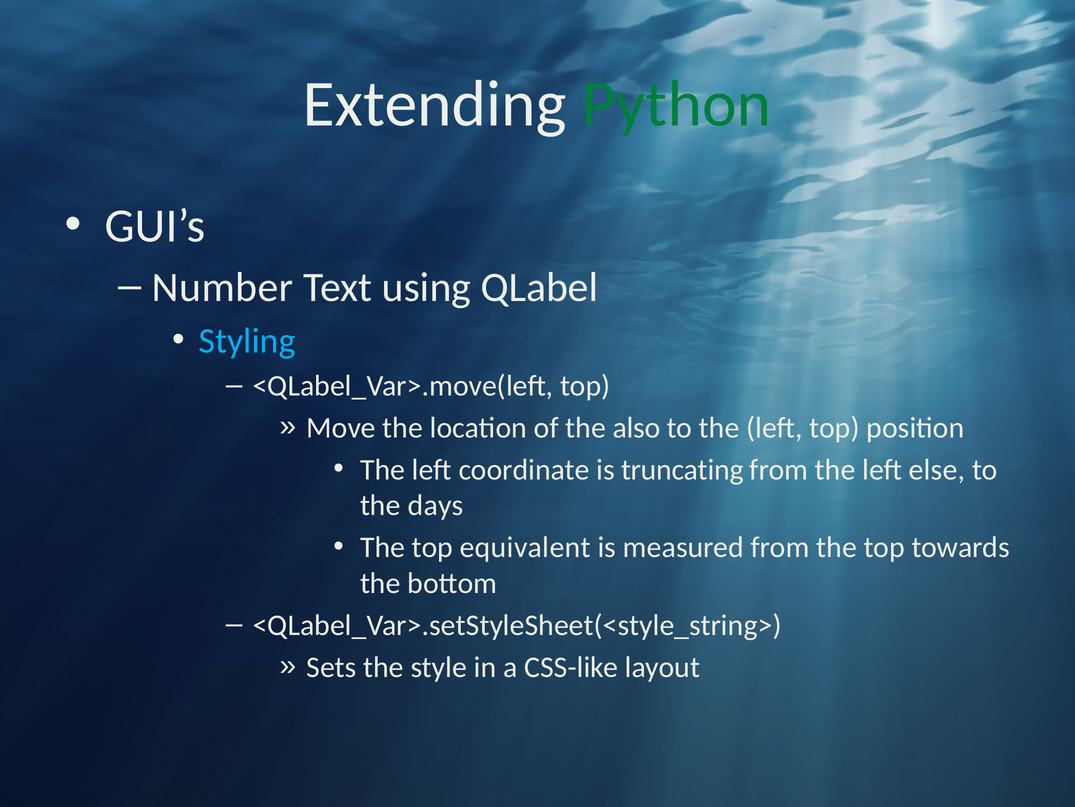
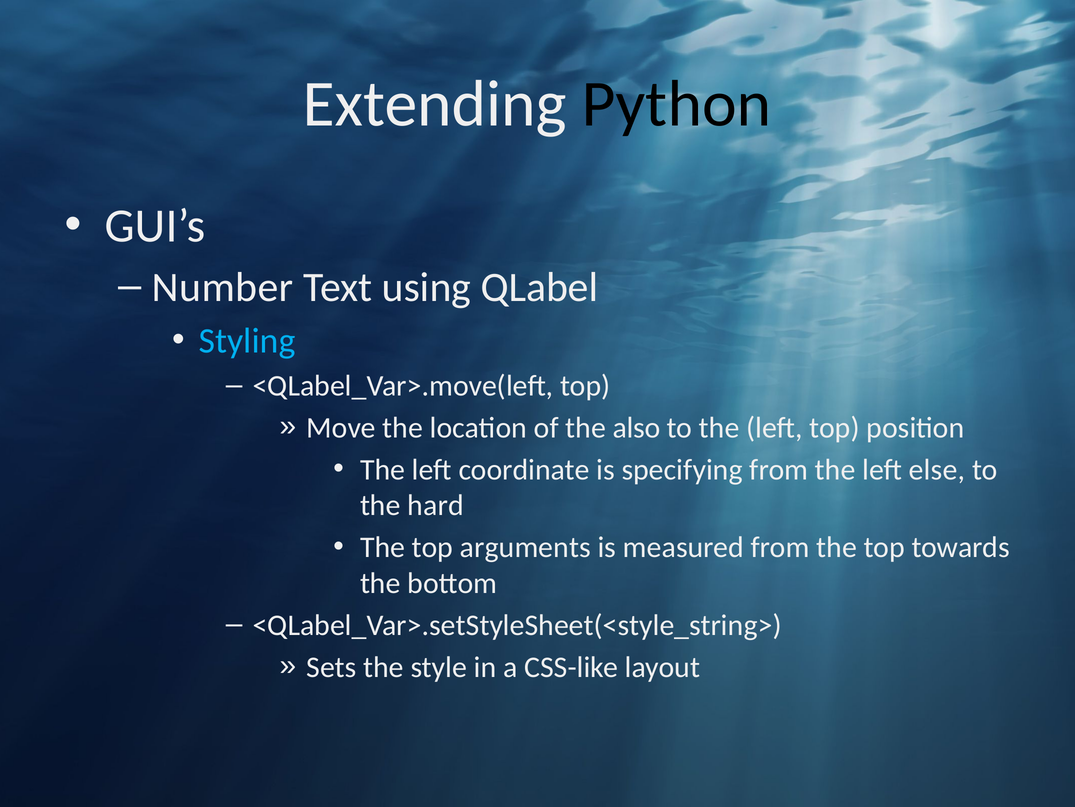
Python colour: green -> black
truncating: truncating -> specifying
days: days -> hard
equivalent: equivalent -> arguments
